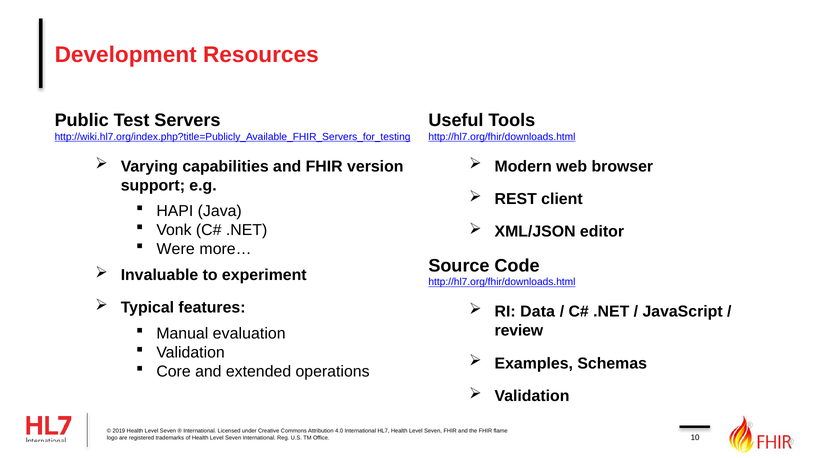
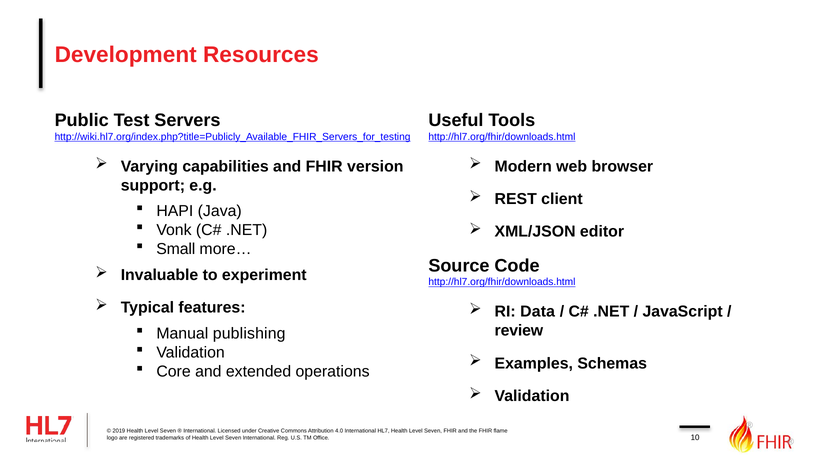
Were: Were -> Small
evaluation: evaluation -> publishing
